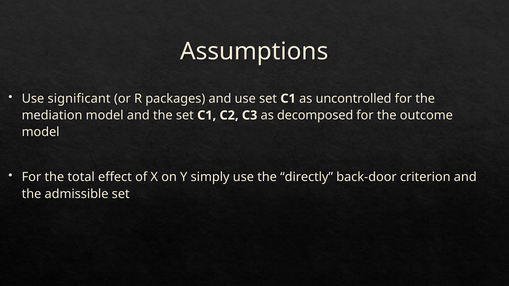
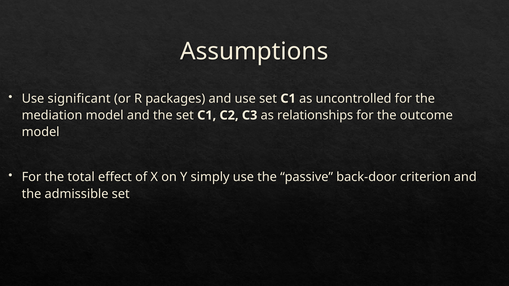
decomposed: decomposed -> relationships
directly: directly -> passive
